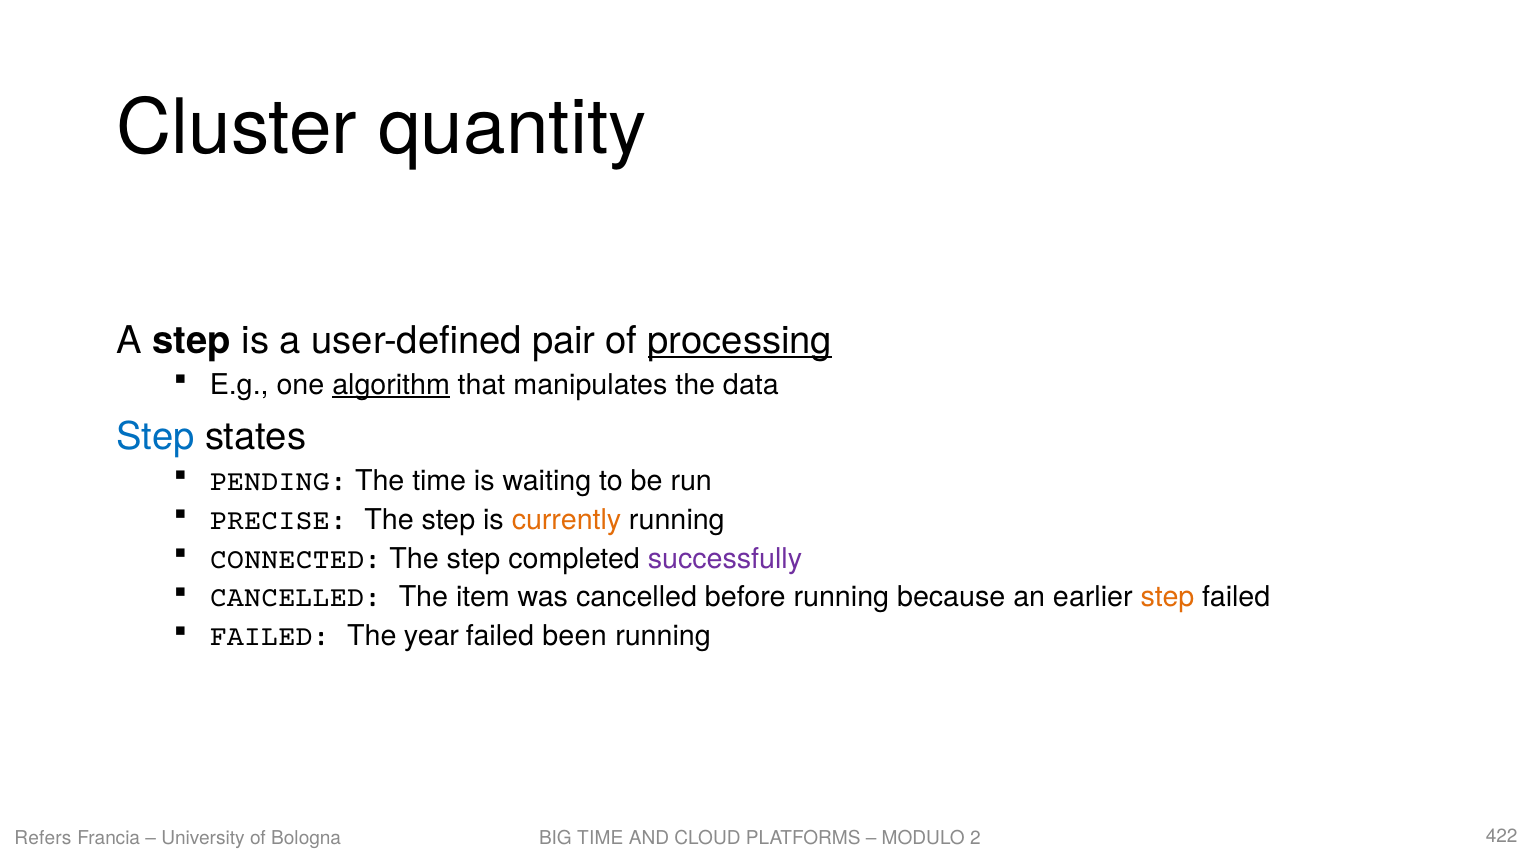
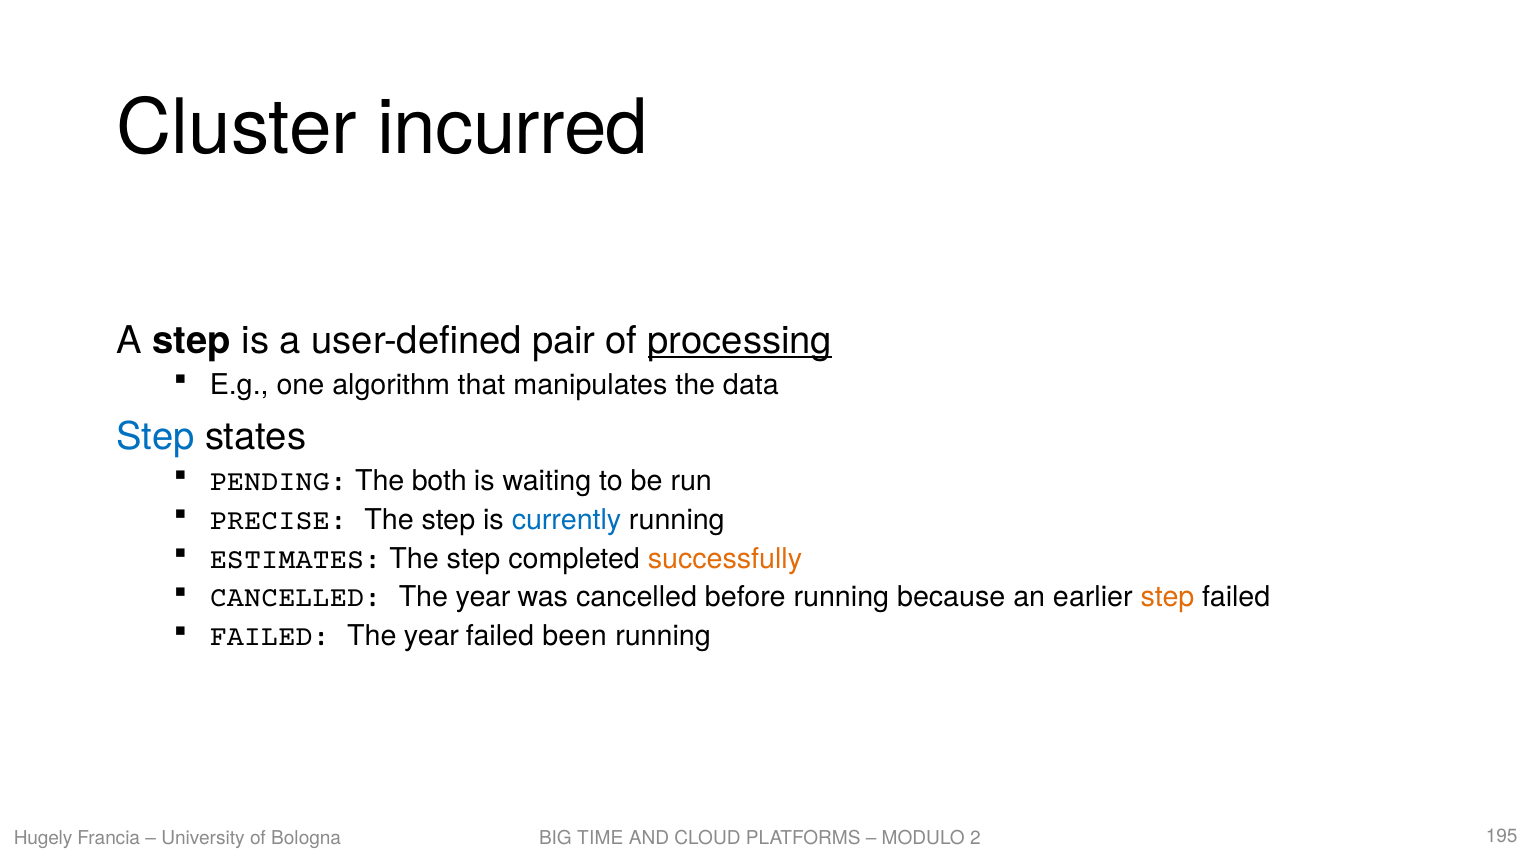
quantity: quantity -> incurred
algorithm underline: present -> none
The time: time -> both
currently colour: orange -> blue
CONNECTED: CONNECTED -> ESTIMATES
successfully colour: purple -> orange
CANCELLED The item: item -> year
Refers: Refers -> Hugely
422: 422 -> 195
